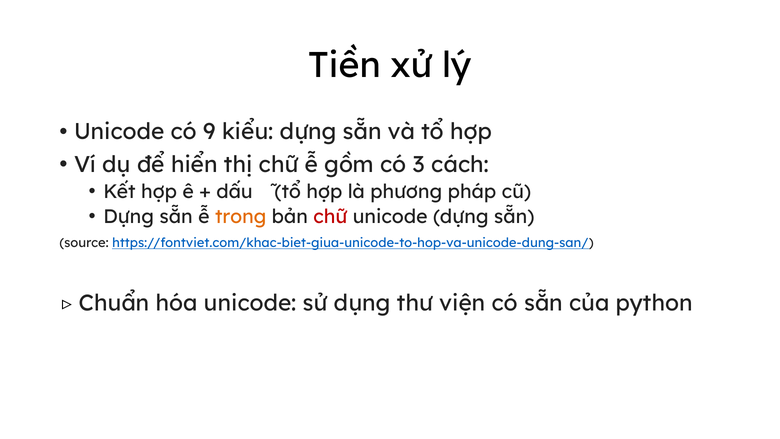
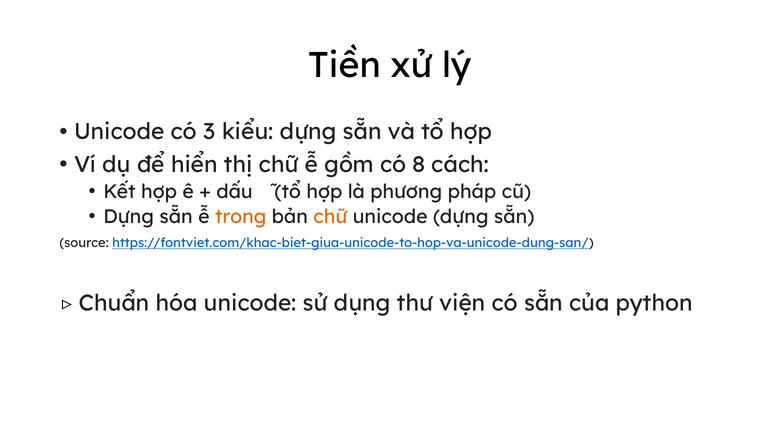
9: 9 -> 3
3: 3 -> 8
chữ at (330, 217) colour: red -> orange
